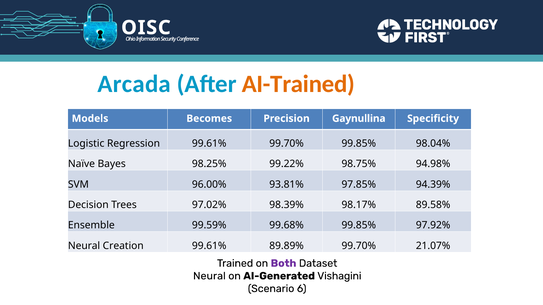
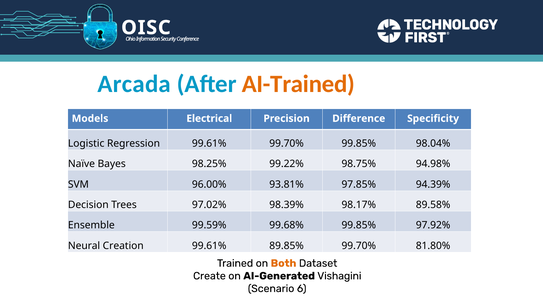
Becomes: Becomes -> Electrical
Gaynullina: Gaynullina -> Difference
89.89%: 89.89% -> 89.85%
21.07%: 21.07% -> 81.80%
Both colour: purple -> orange
Neural at (209, 276): Neural -> Create
